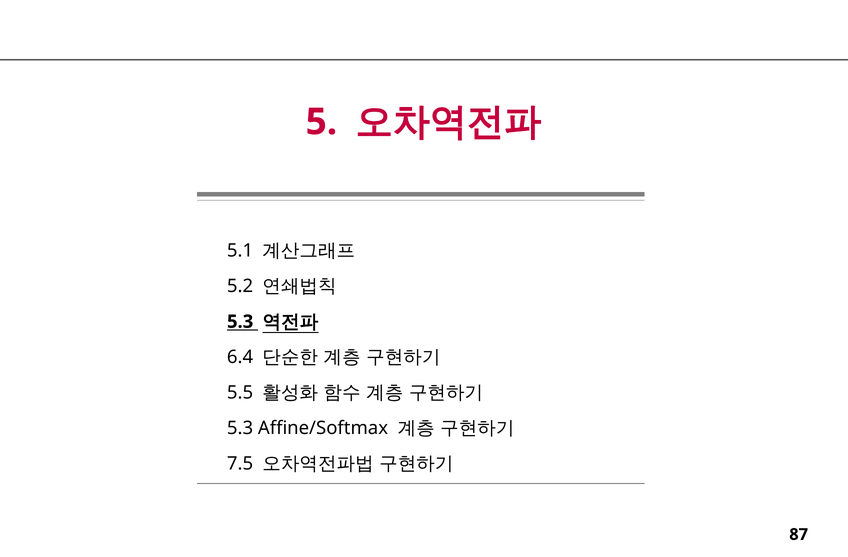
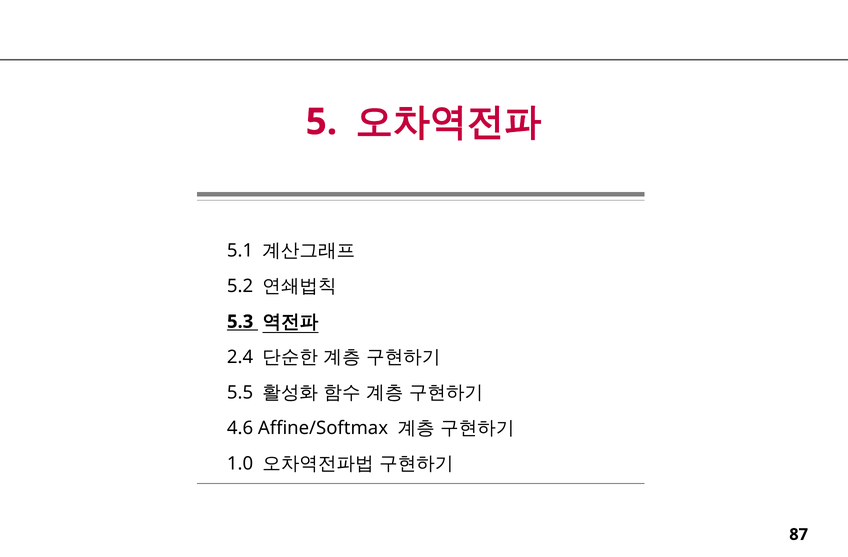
6.4: 6.4 -> 2.4
5.3 at (240, 428): 5.3 -> 4.6
7.5: 7.5 -> 1.0
